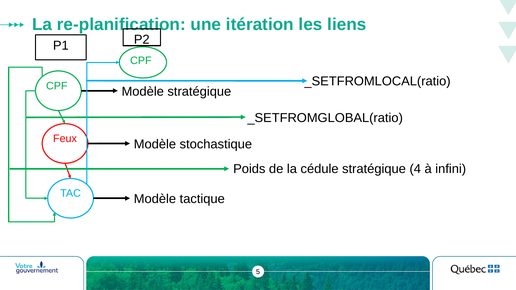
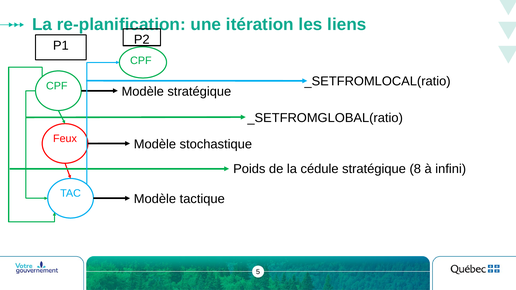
4: 4 -> 8
